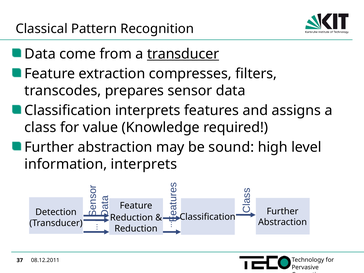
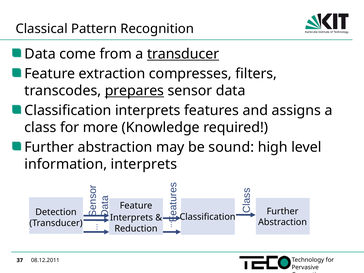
prepares underline: none -> present
value: value -> more
Reduction at (131, 218): Reduction -> Interprets
